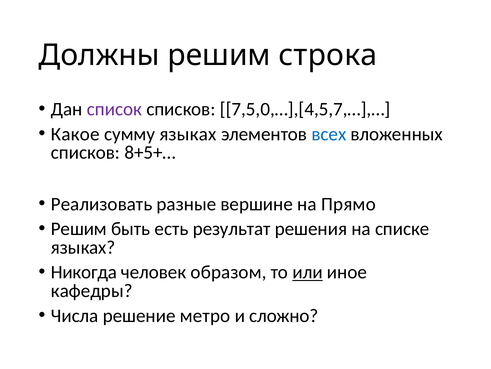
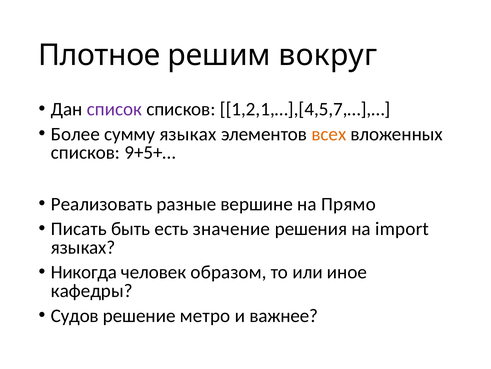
Должны: Должны -> Плотное
строка: строка -> вокруг
7,5,0,…],[4,5,7,…],…: 7,5,0,…],[4,5,7,…],… -> 1,2,1,…],[4,5,7,…],…
Какое: Какое -> Более
всех colour: blue -> orange
8+5+…: 8+5+… -> 9+5+…
Решим at (79, 228): Решим -> Писать
результат: результат -> значение
списке: списке -> import
или underline: present -> none
Числа: Числа -> Судов
сложно: сложно -> важнее
